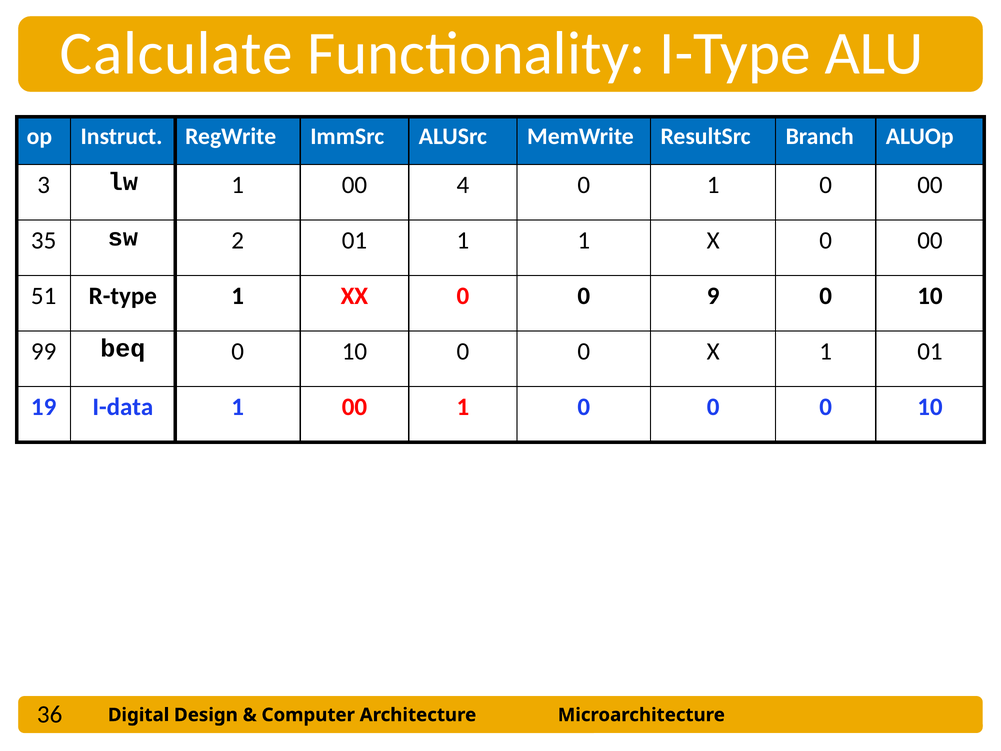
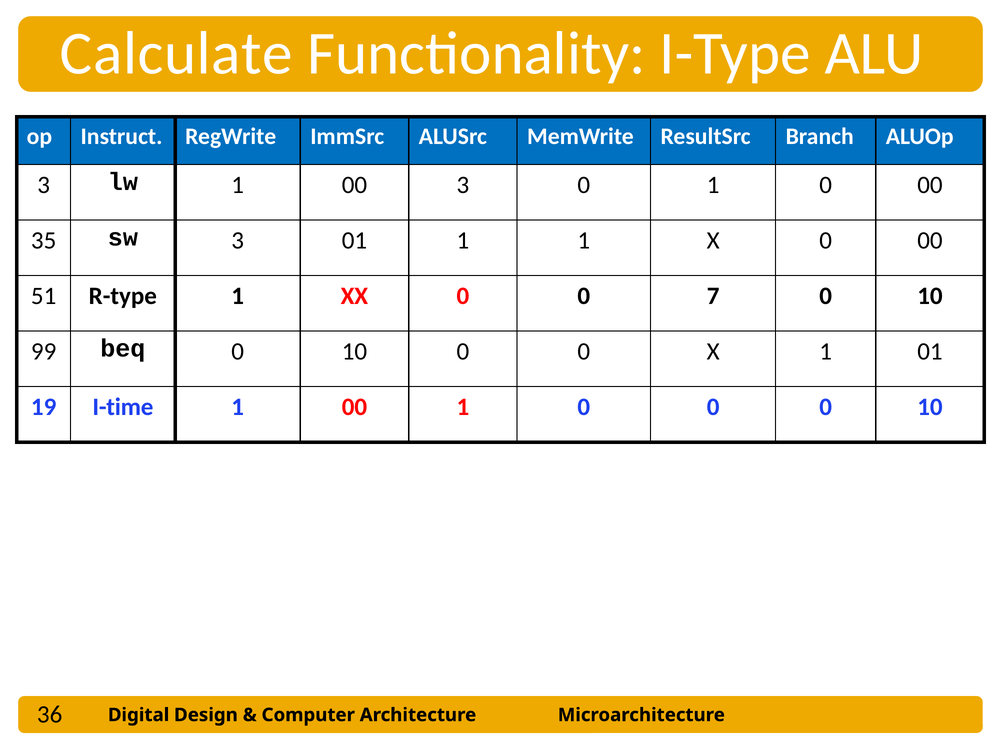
00 4: 4 -> 3
sw 2: 2 -> 3
9: 9 -> 7
I-data: I-data -> I-time
